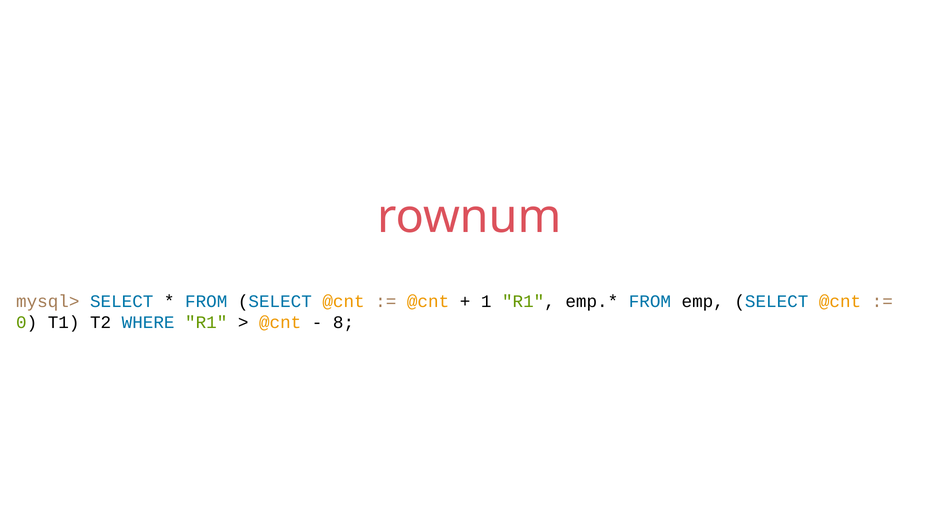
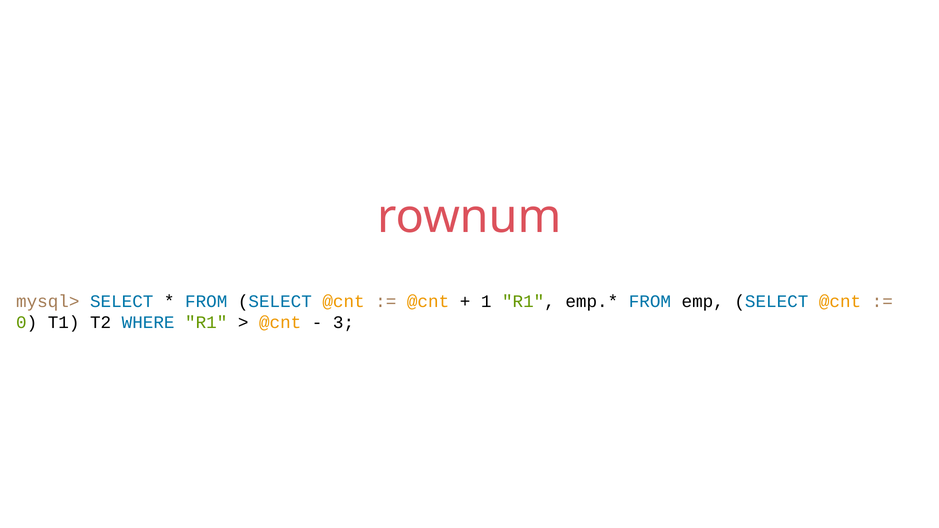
8: 8 -> 3
